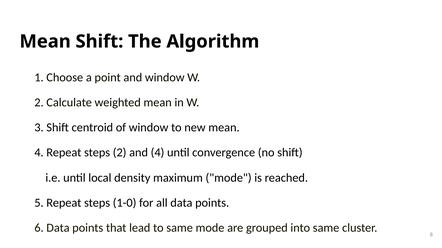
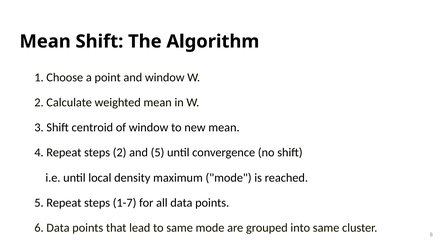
and 4: 4 -> 5
1-0: 1-0 -> 1-7
